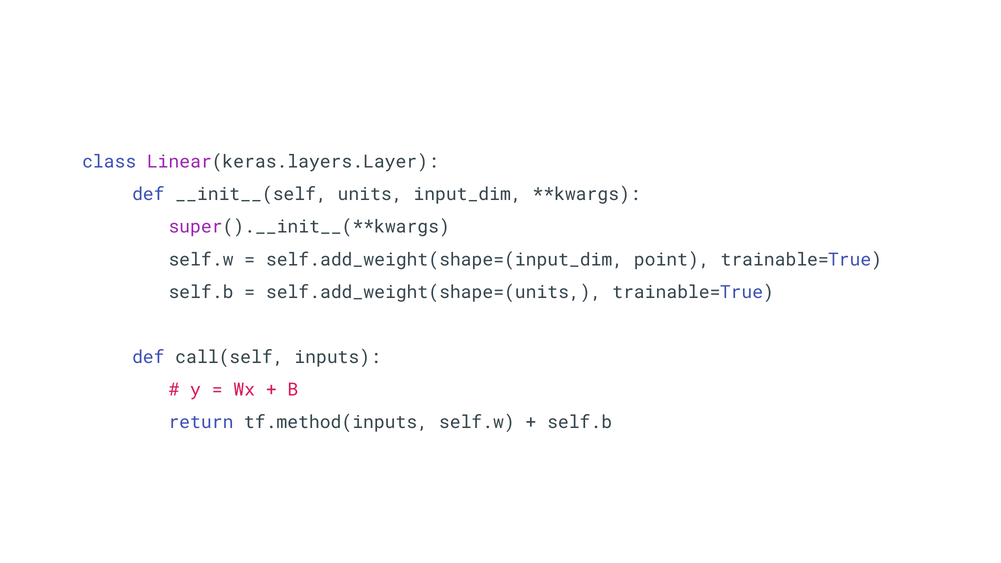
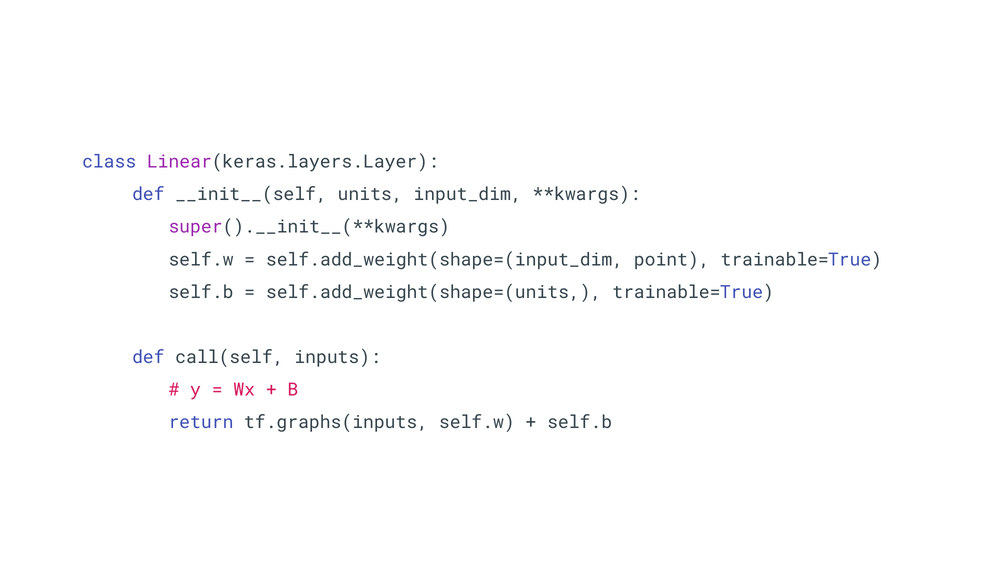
tf.method(inputs: tf.method(inputs -> tf.graphs(inputs
